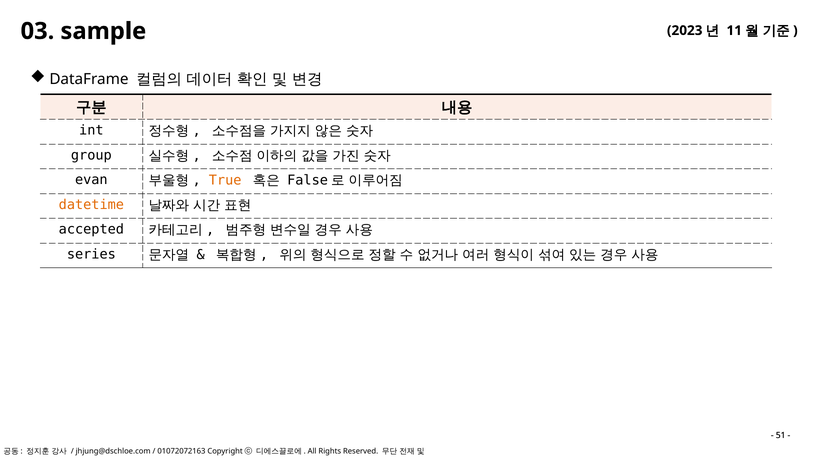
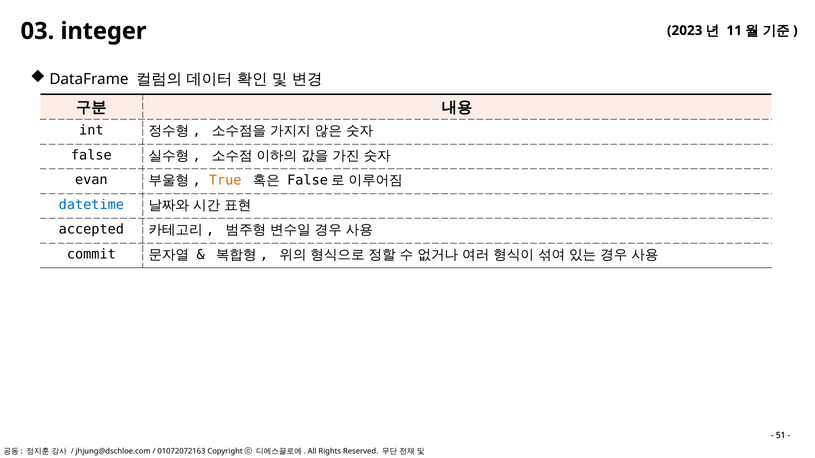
sample: sample -> integer
group: group -> false
datetime colour: orange -> blue
series: series -> commit
